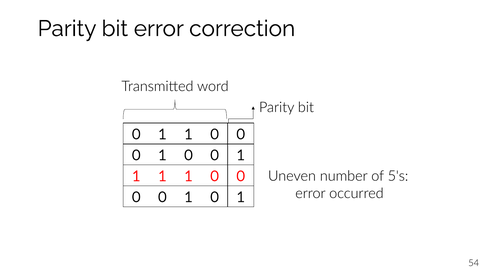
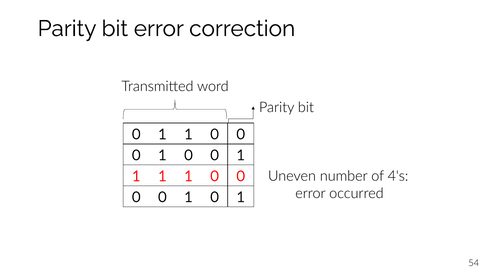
5's: 5's -> 4's
